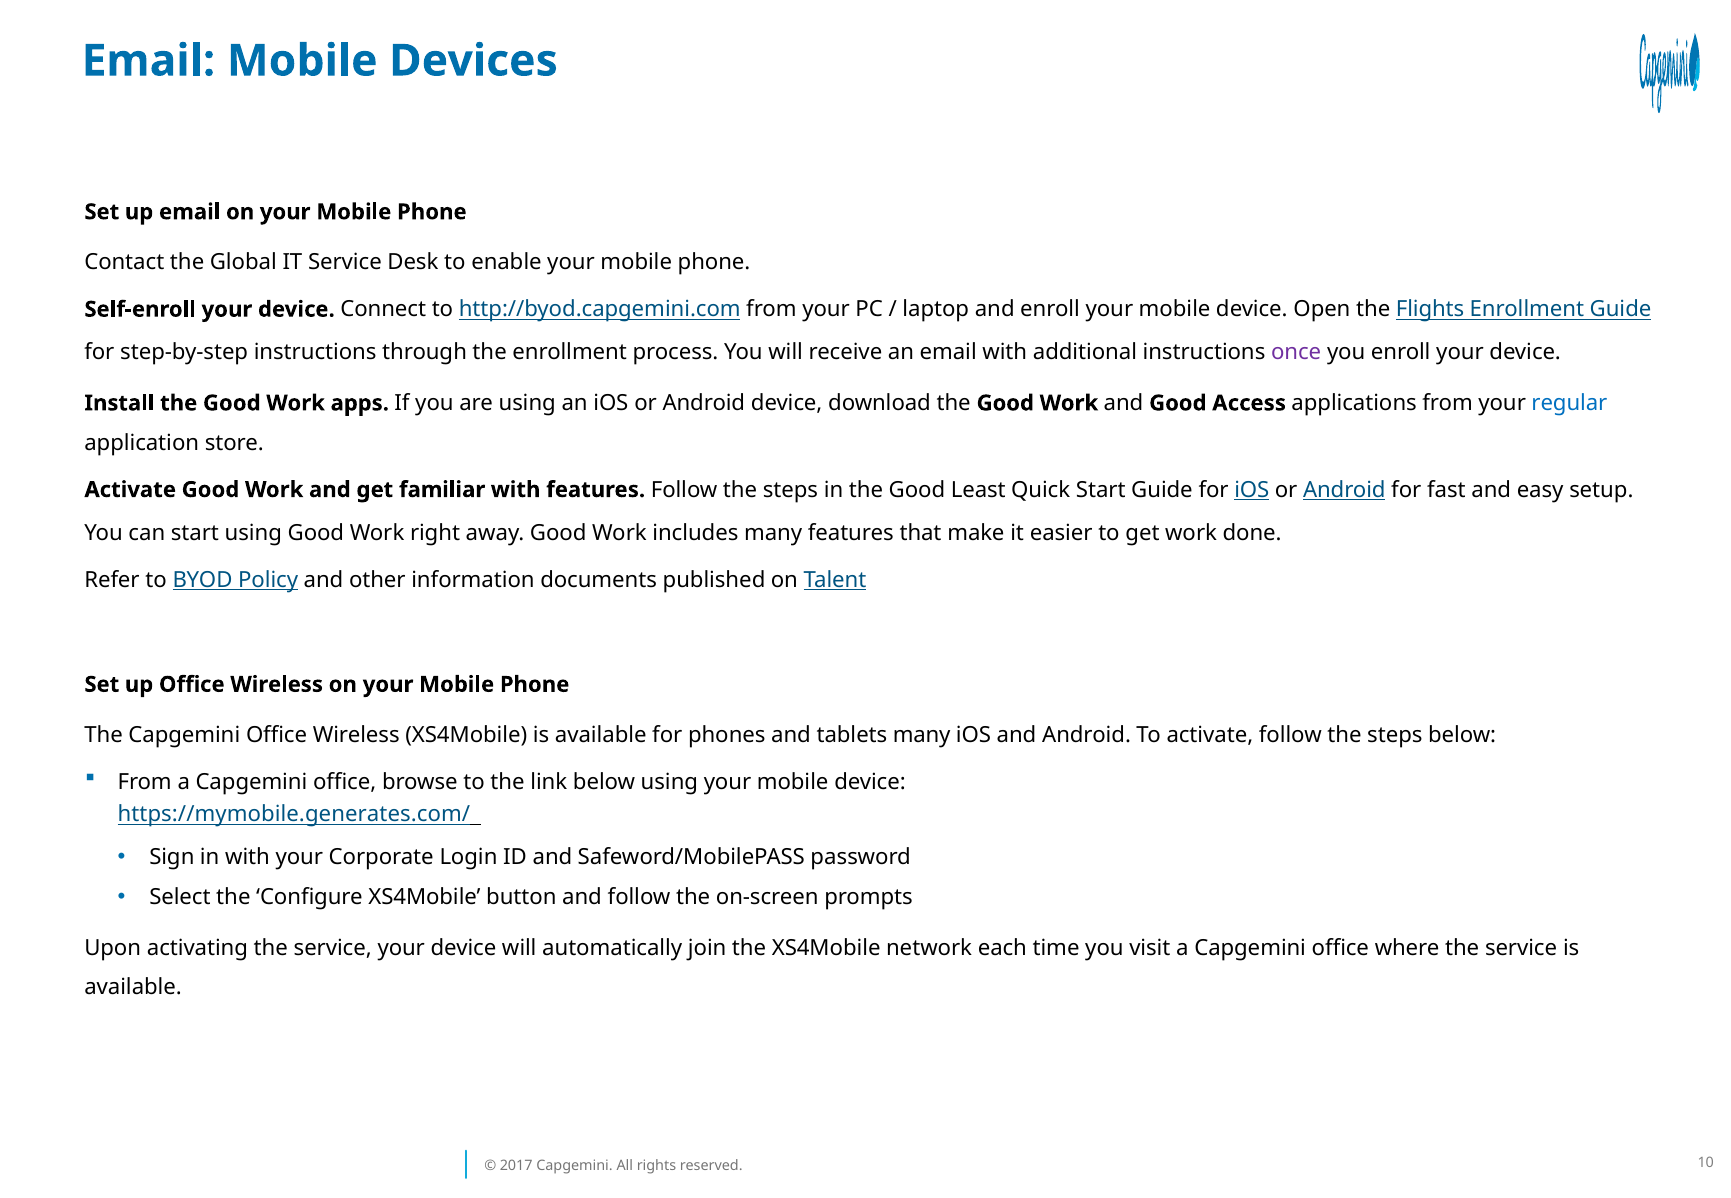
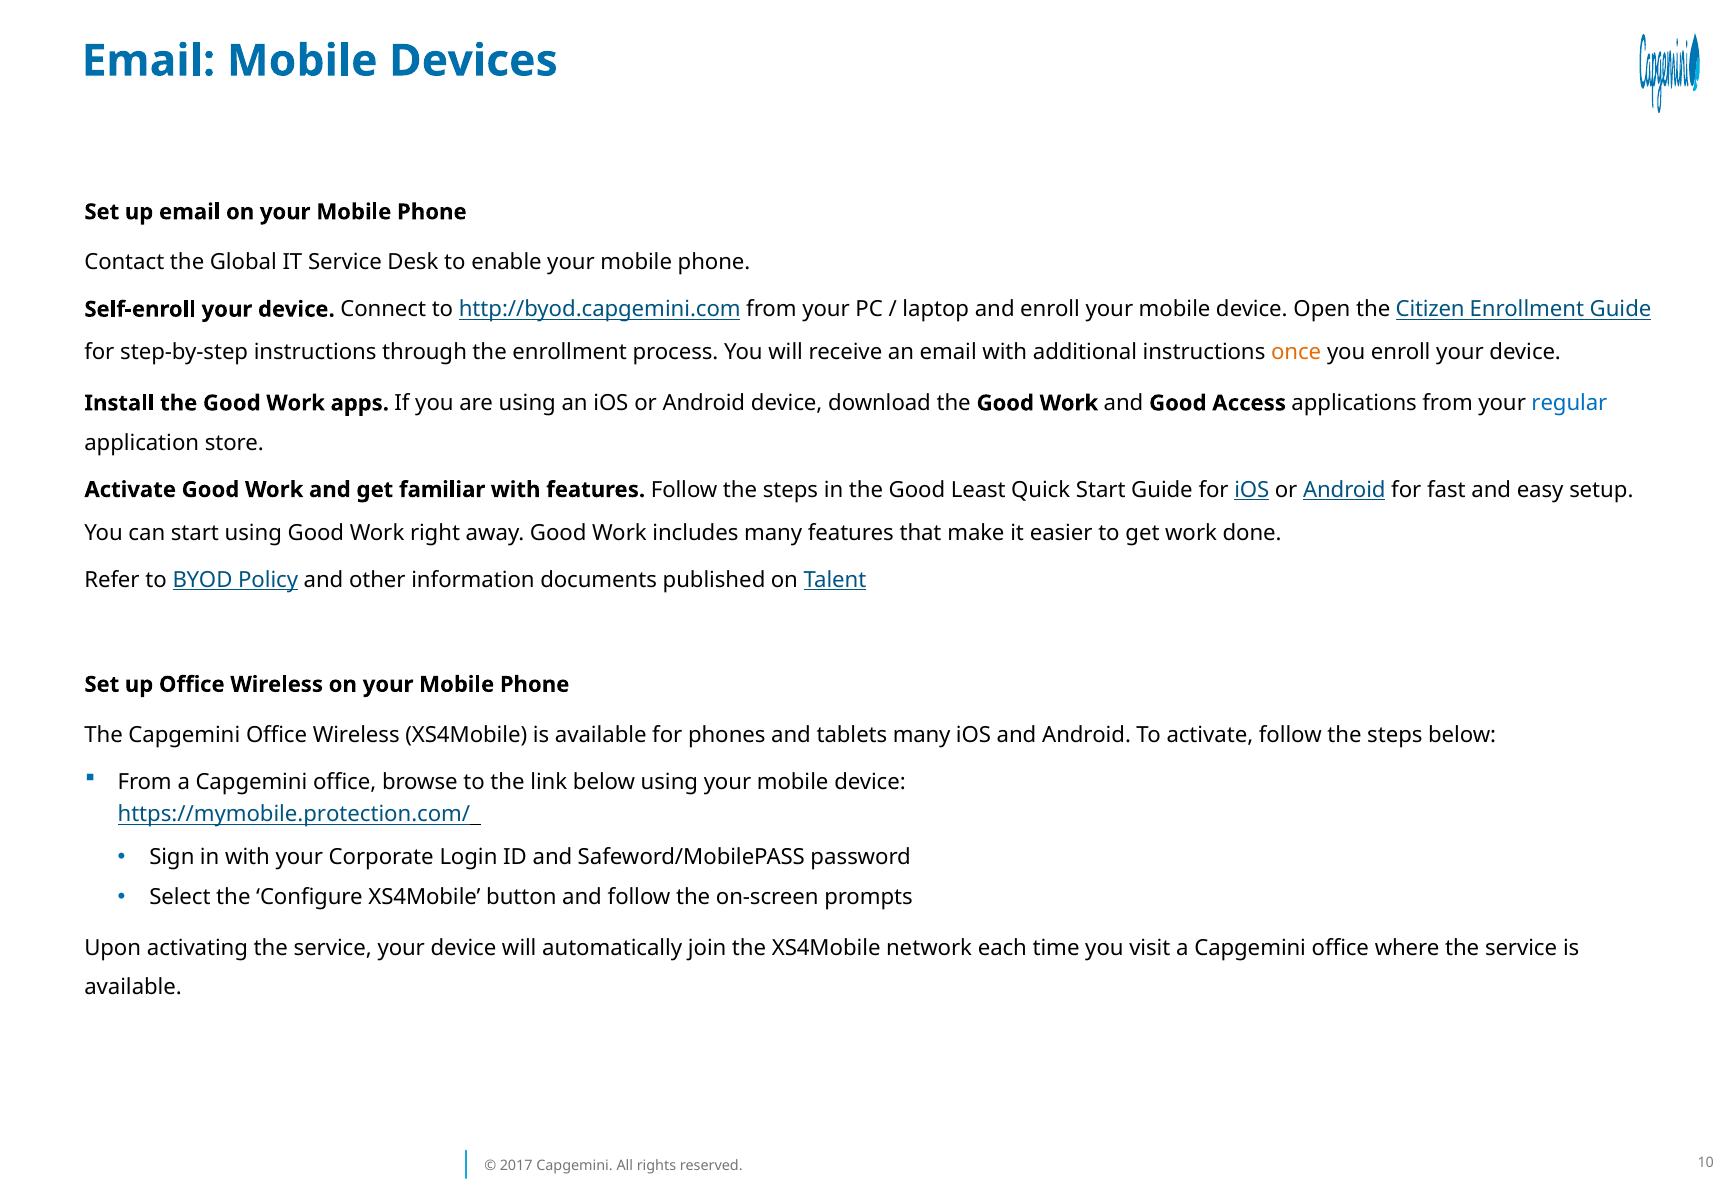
Flights: Flights -> Citizen
once colour: purple -> orange
https://mymobile.generates.com/: https://mymobile.generates.com/ -> https://mymobile.protection.com/
